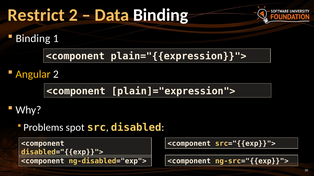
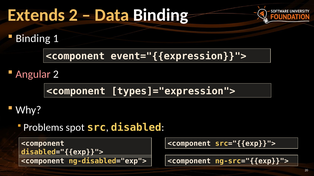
Restrict: Restrict -> Extends
plain="{{expression}}">: plain="{{expression}}"> -> event="{{expression}}">
Angular colour: yellow -> pink
plain]="expression">: plain]="expression"> -> types]="expression">
